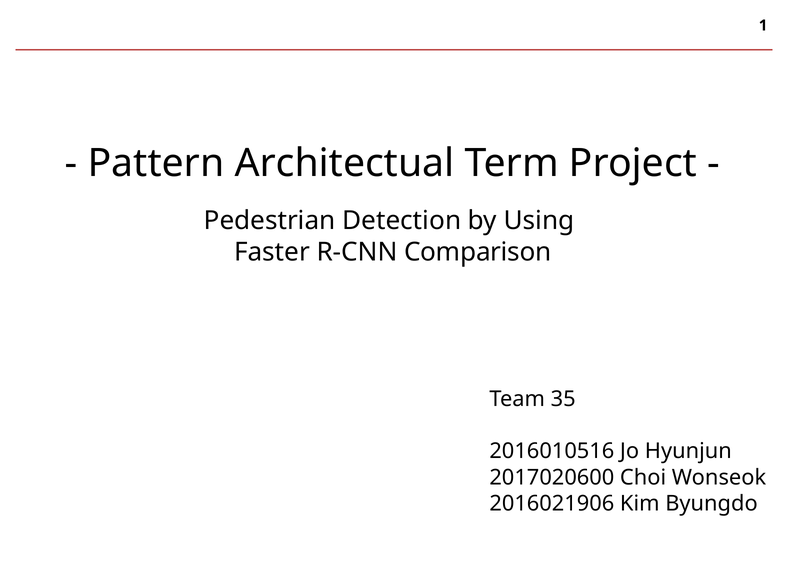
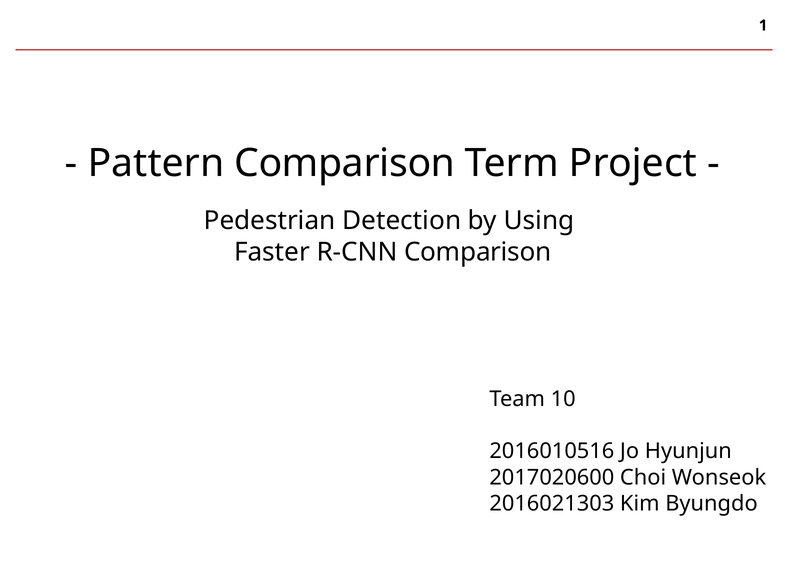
Pattern Architectual: Architectual -> Comparison
35: 35 -> 10
2016021906: 2016021906 -> 2016021303
